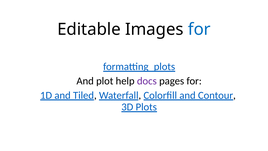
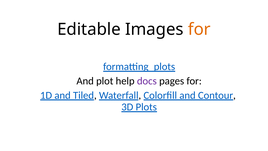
for at (199, 29) colour: blue -> orange
